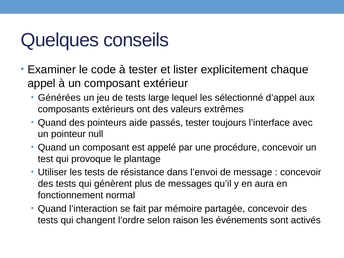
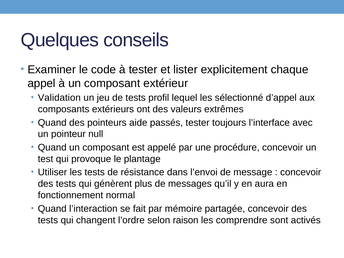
Générées: Générées -> Validation
large: large -> profil
événements: événements -> comprendre
